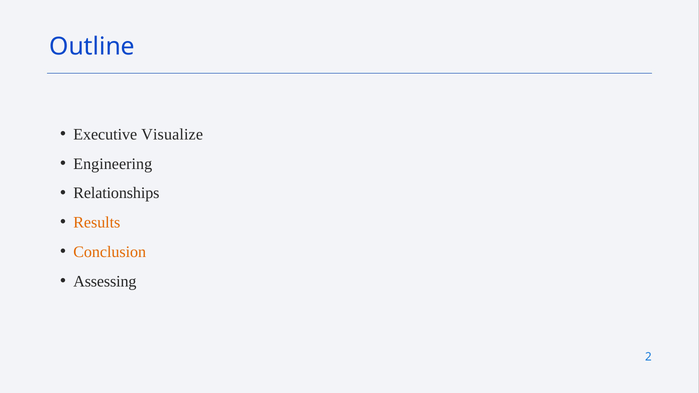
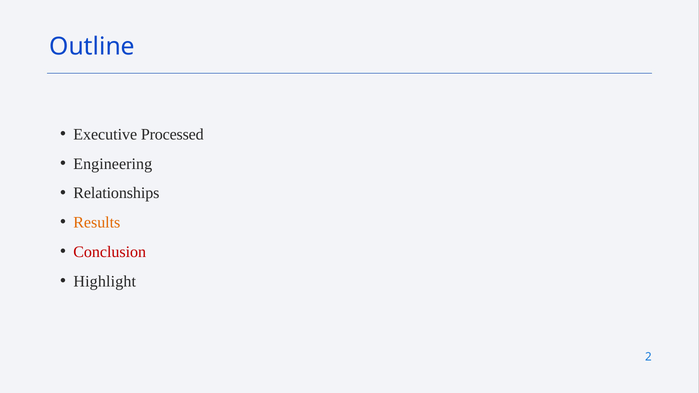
Visualize: Visualize -> Processed
Conclusion colour: orange -> red
Assessing: Assessing -> Highlight
